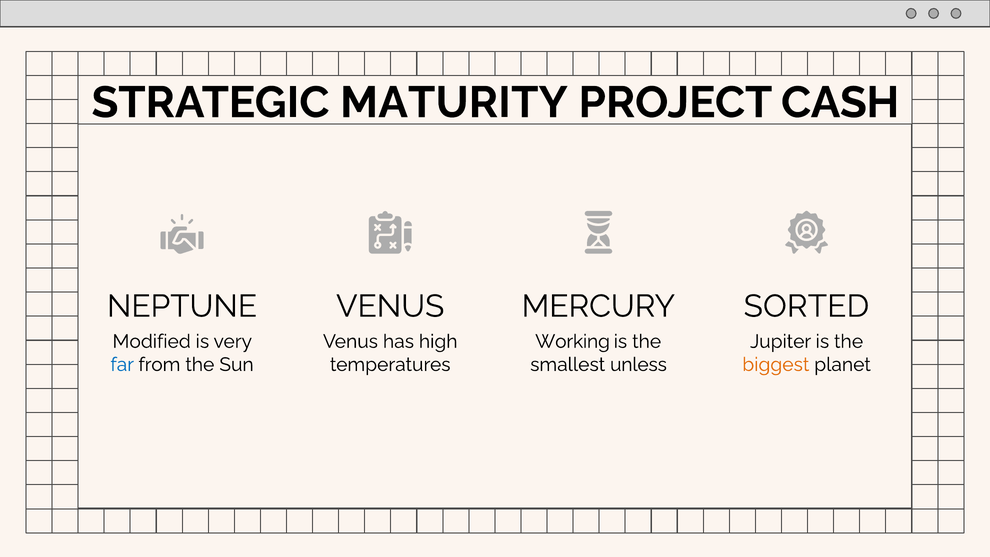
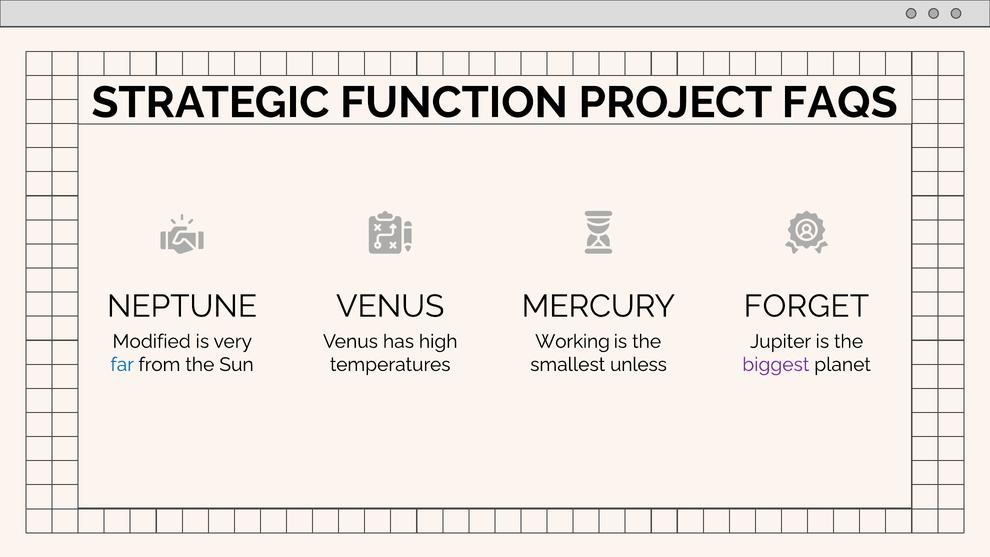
MATURITY: MATURITY -> FUNCTION
CASH: CASH -> FAQS
SORTED: SORTED -> FORGET
biggest colour: orange -> purple
